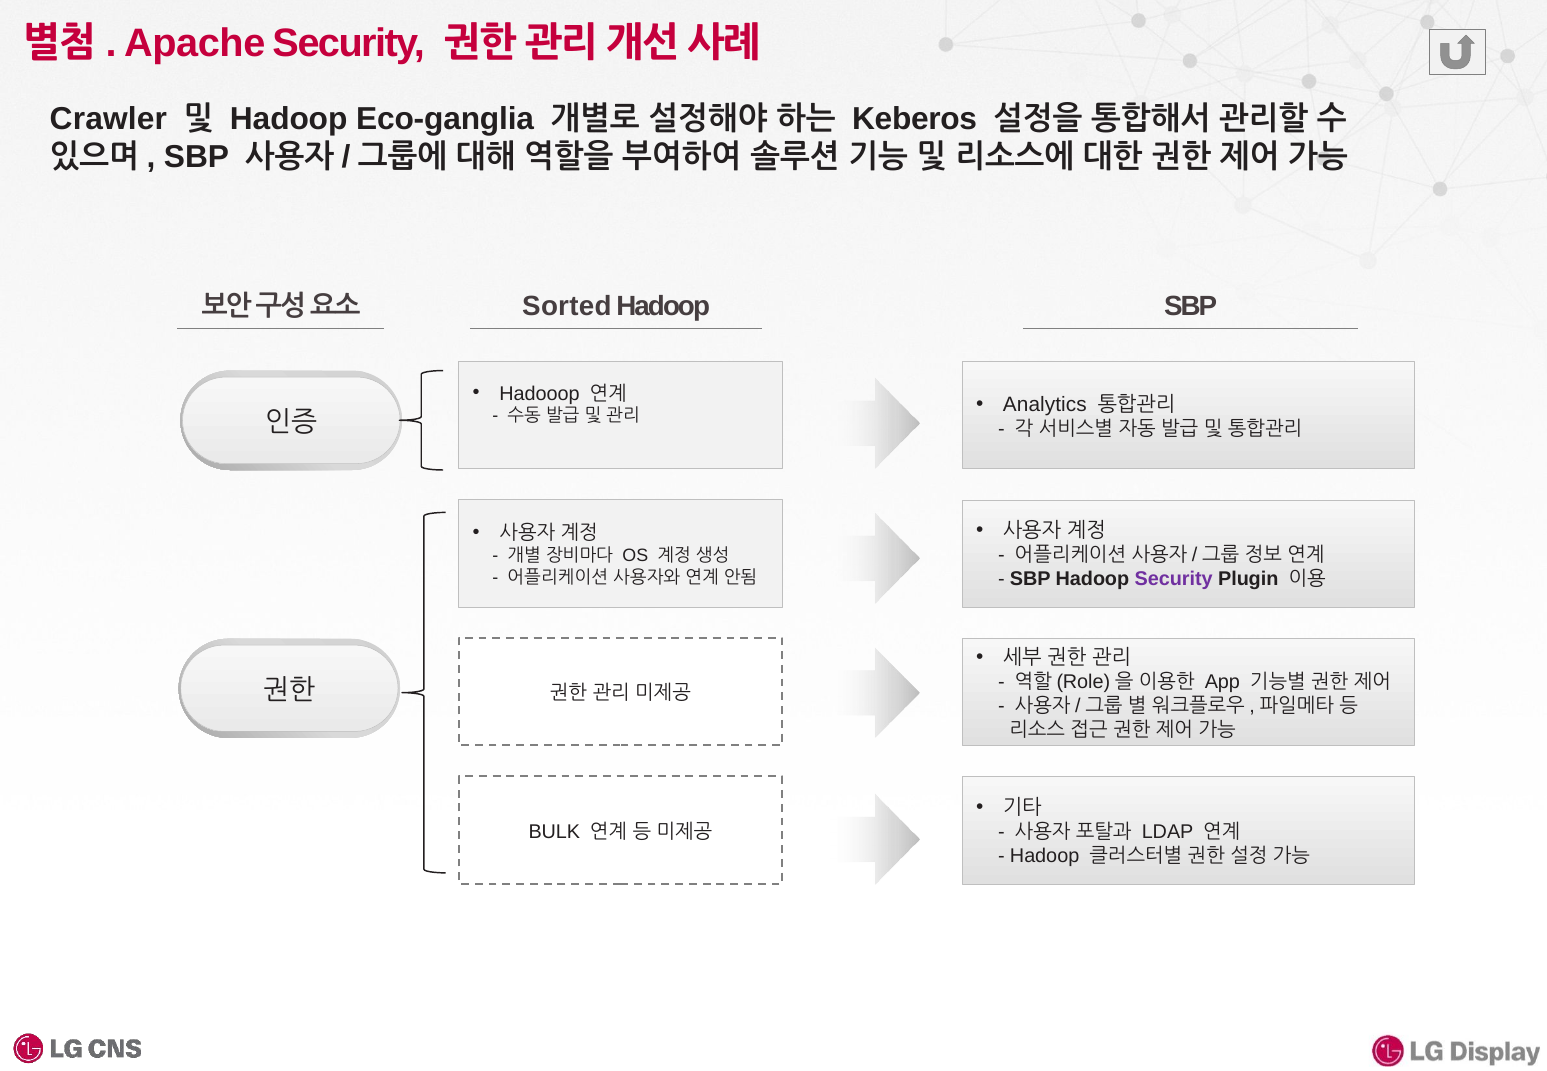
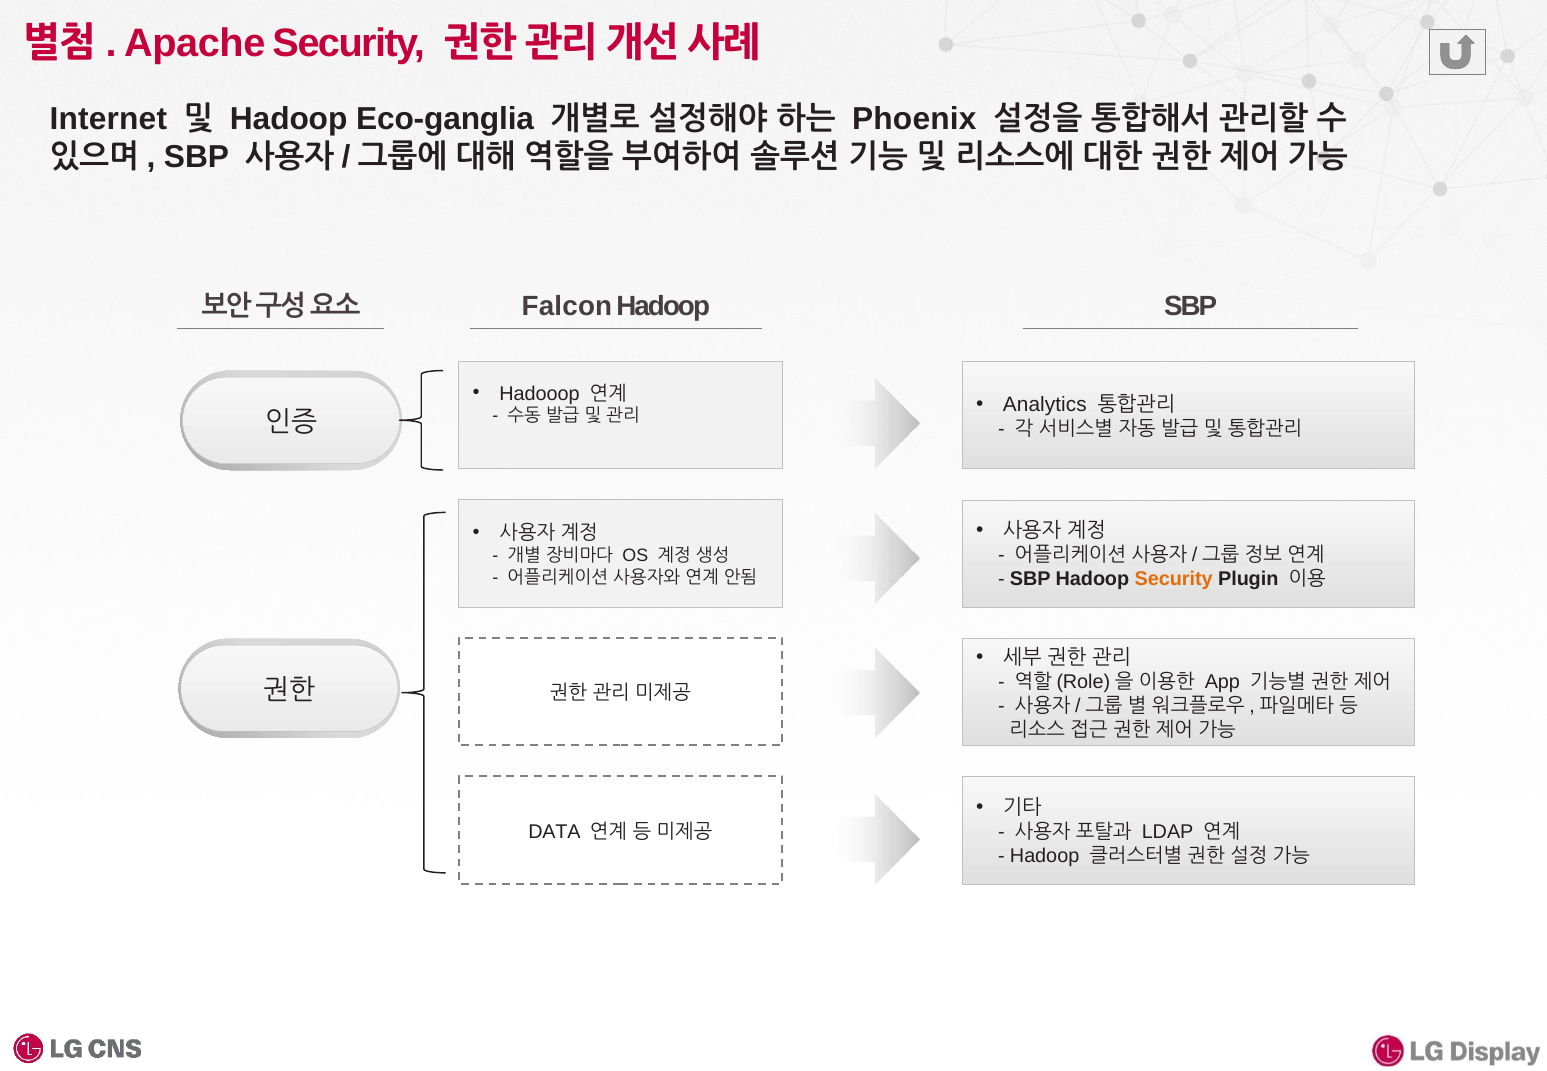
Crawler: Crawler -> Internet
Keberos: Keberos -> Phoenix
Sorted: Sorted -> Falcon
Security at (1174, 579) colour: purple -> orange
BULK: BULK -> DATA
